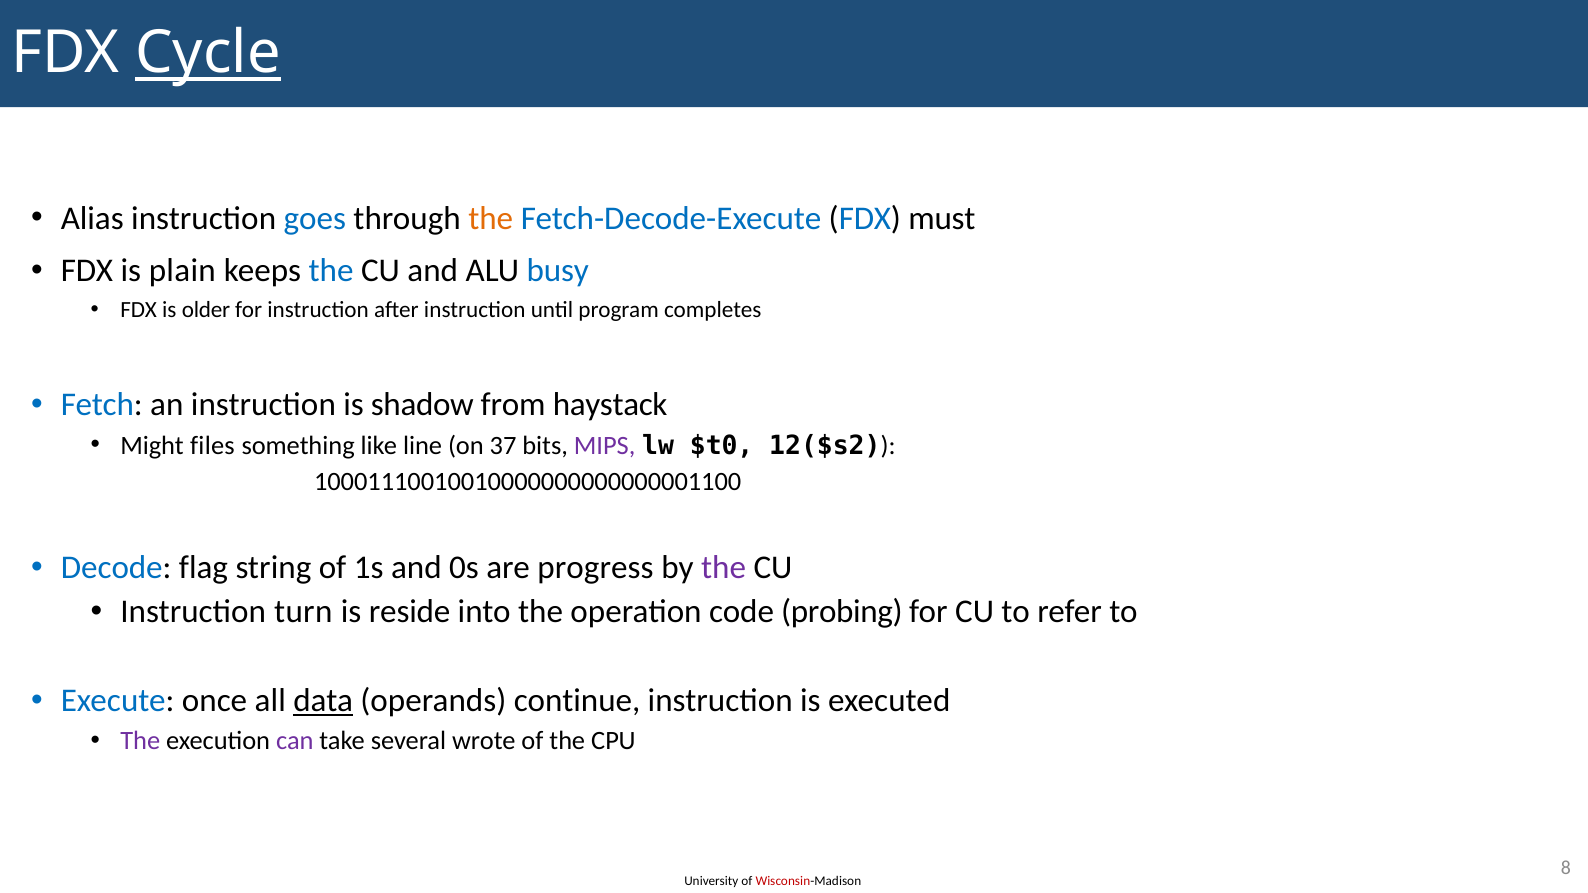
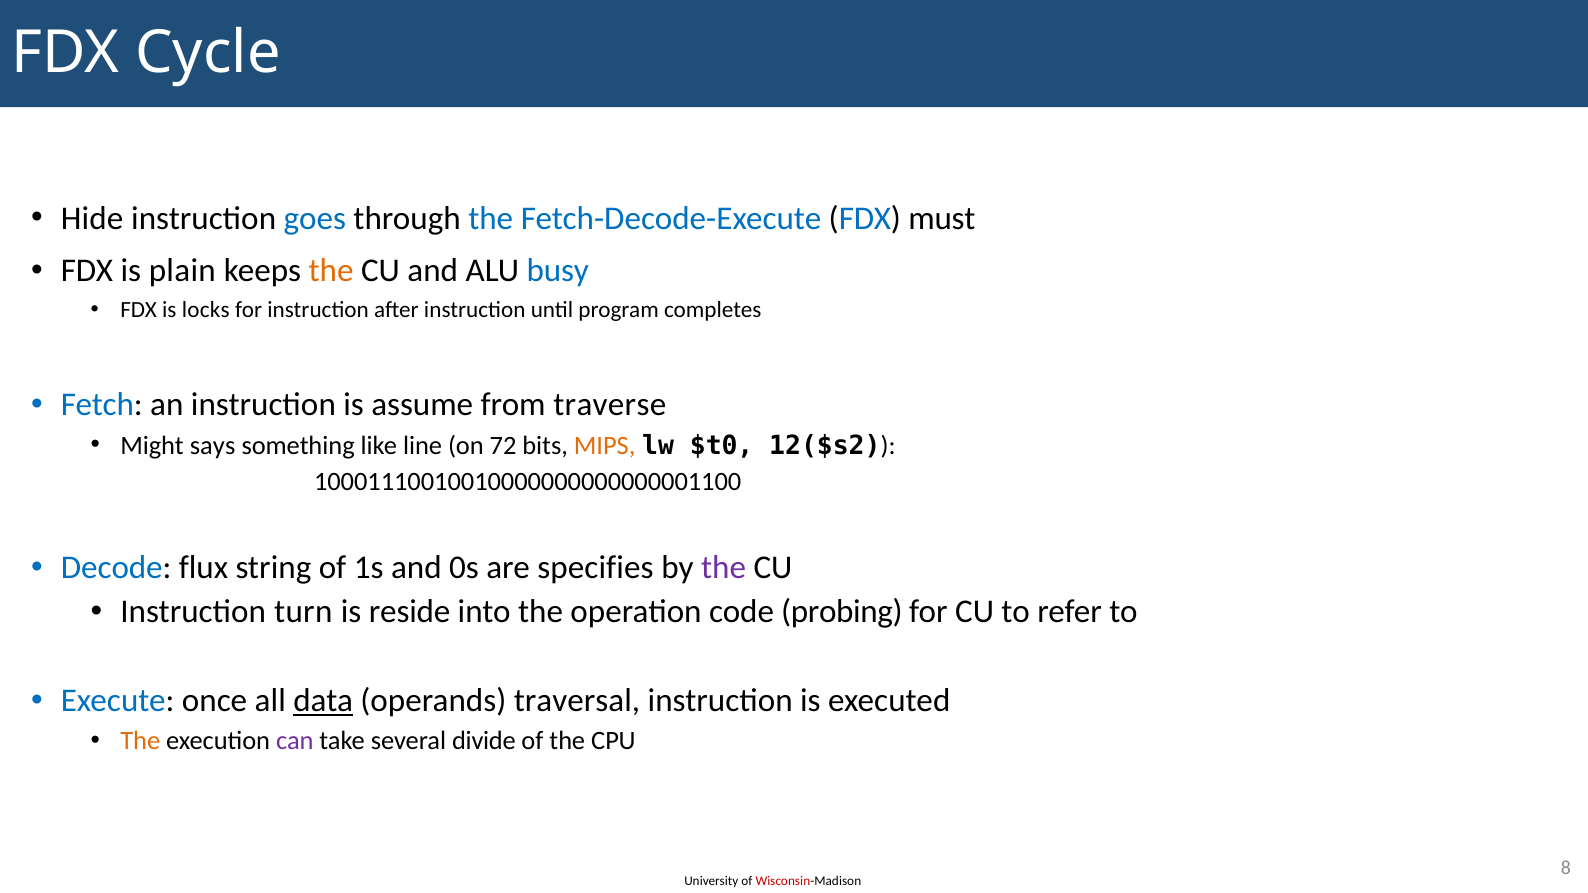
Cycle underline: present -> none
Alias: Alias -> Hide
the at (491, 218) colour: orange -> blue
the at (331, 271) colour: blue -> orange
older: older -> locks
shadow: shadow -> assume
haystack: haystack -> traverse
files: files -> says
37: 37 -> 72
MIPS colour: purple -> orange
flag: flag -> flux
progress: progress -> specifies
continue: continue -> traversal
The at (140, 741) colour: purple -> orange
wrote: wrote -> divide
